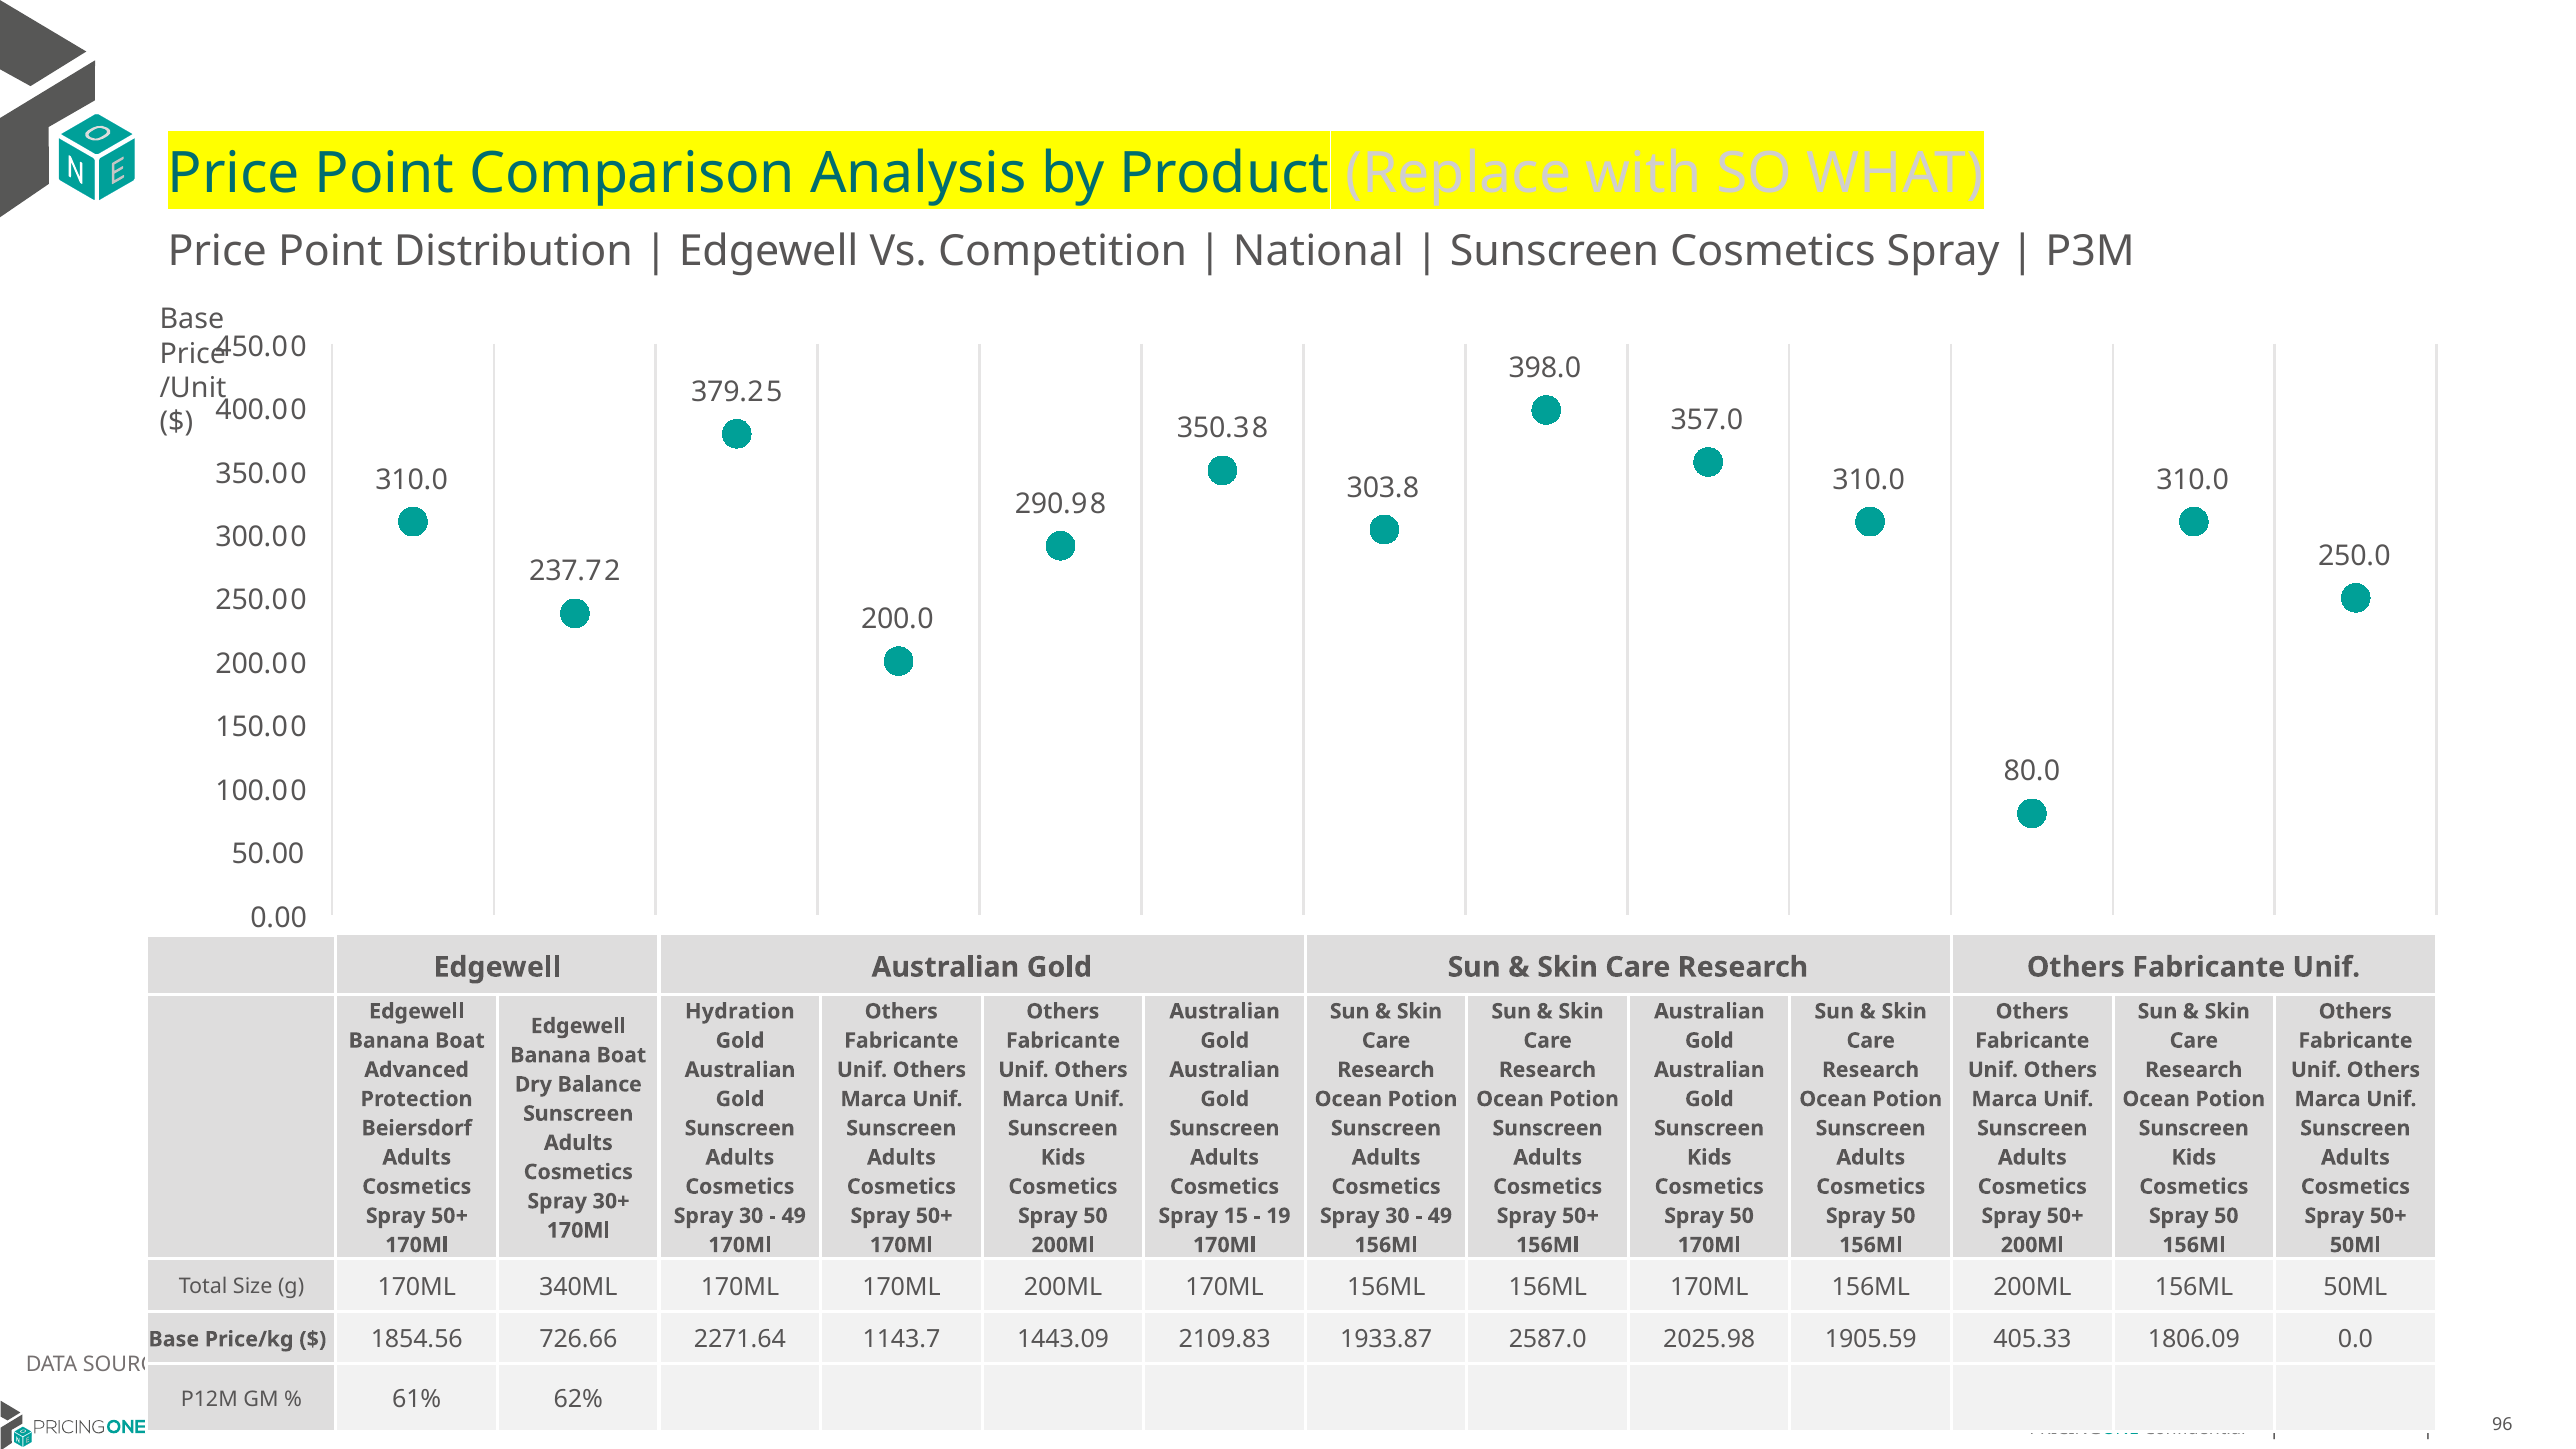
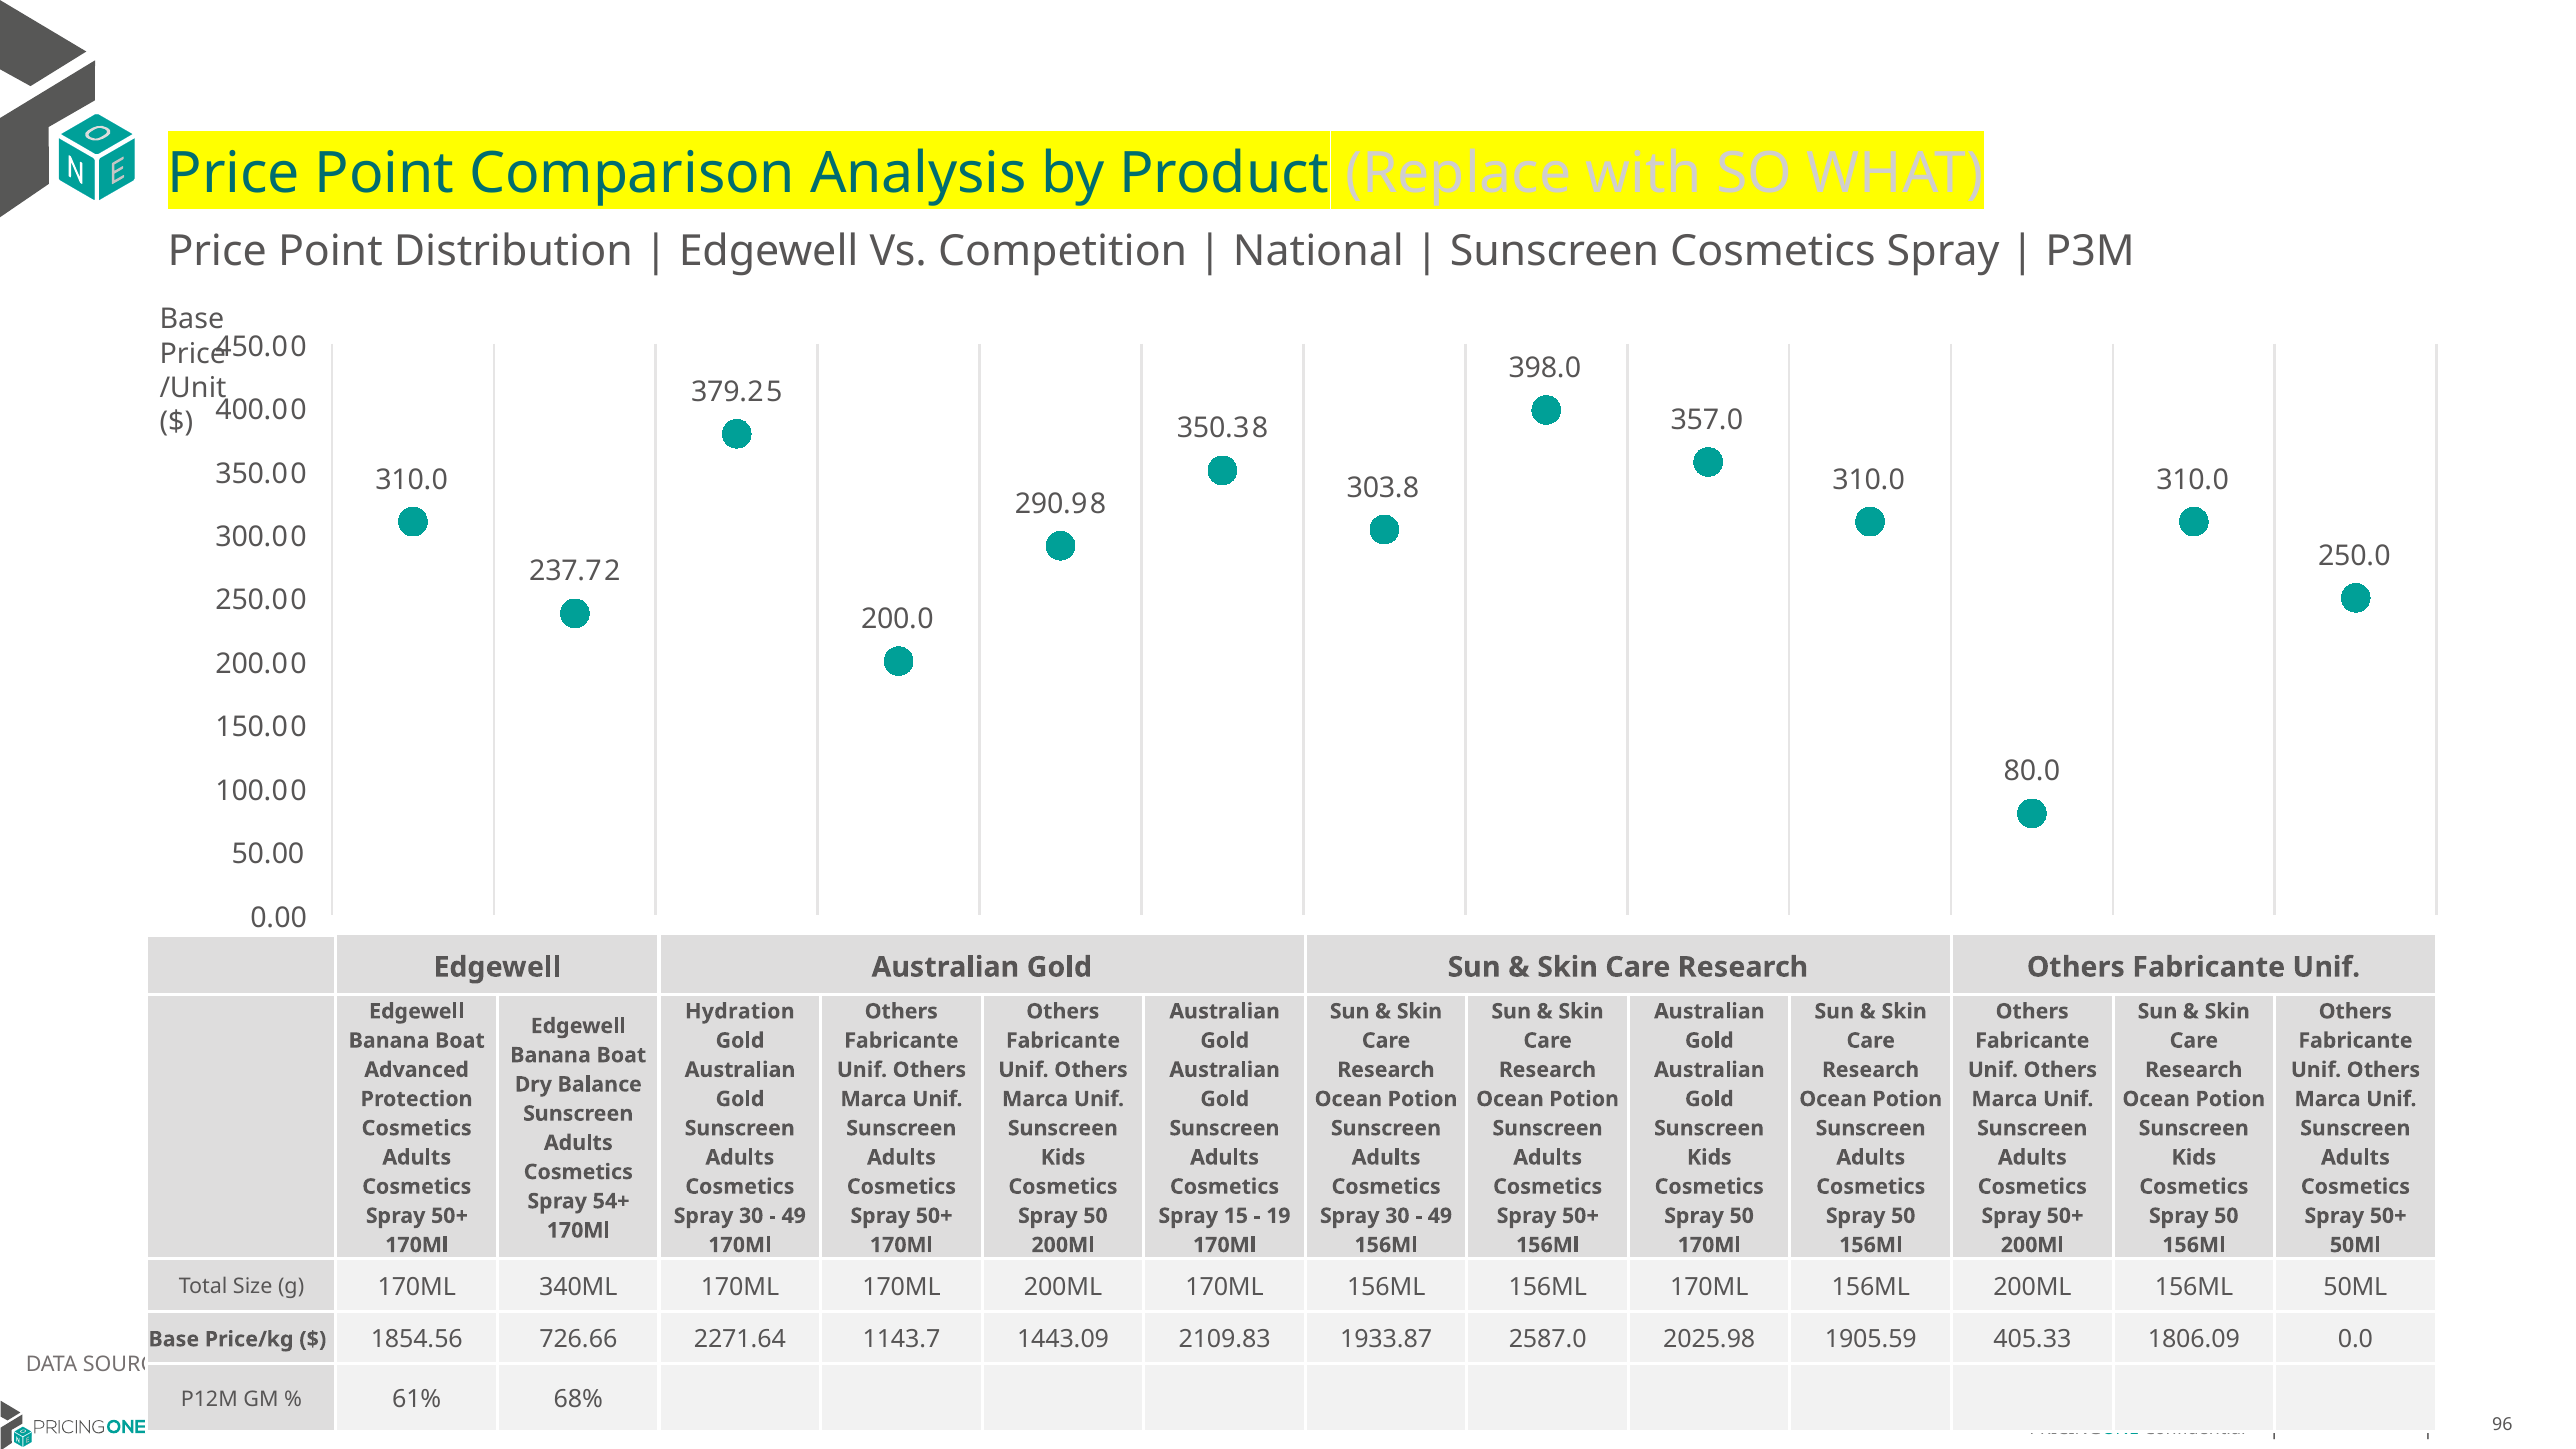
Beiersdorf at (417, 1128): Beiersdorf -> Cosmetics
30+: 30+ -> 54+
62%: 62% -> 68%
